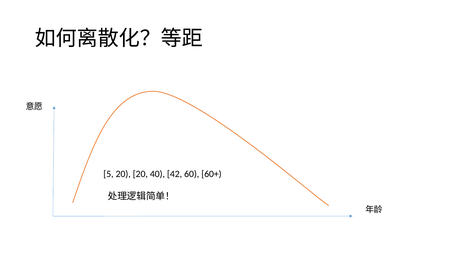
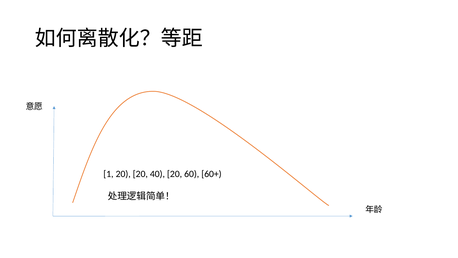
5: 5 -> 1
40 42: 42 -> 20
